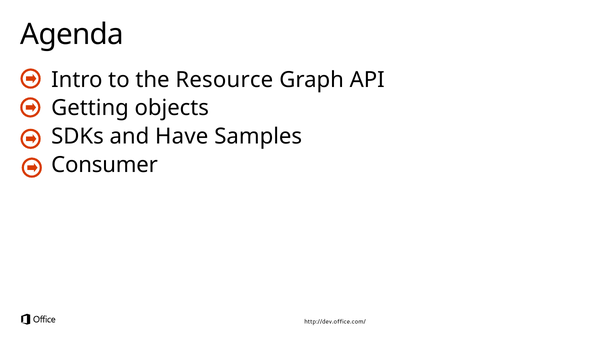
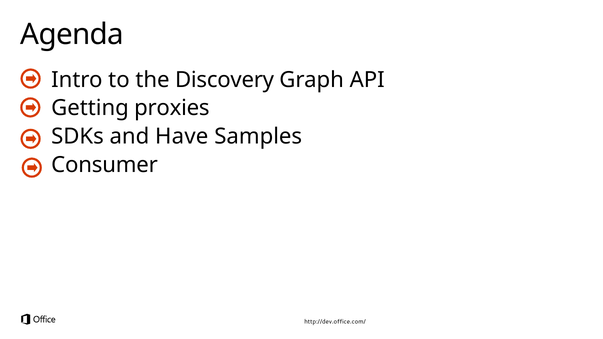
Resource: Resource -> Discovery
objects: objects -> proxies
